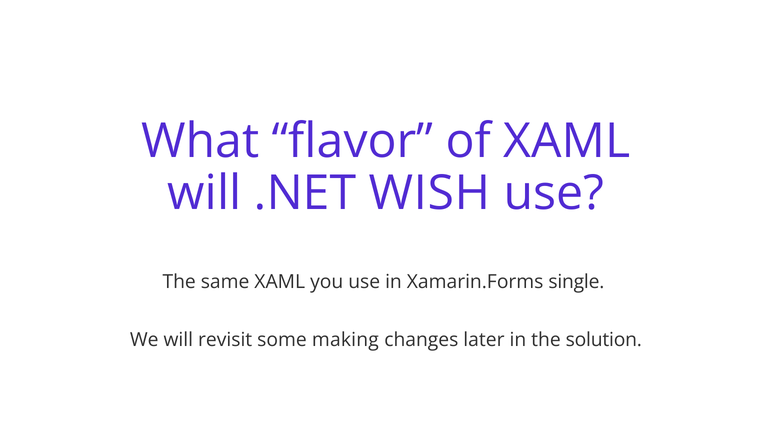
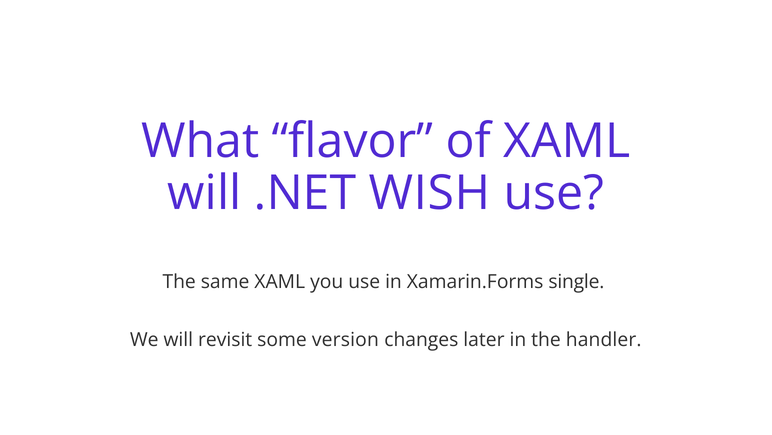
making: making -> version
solution: solution -> handler
